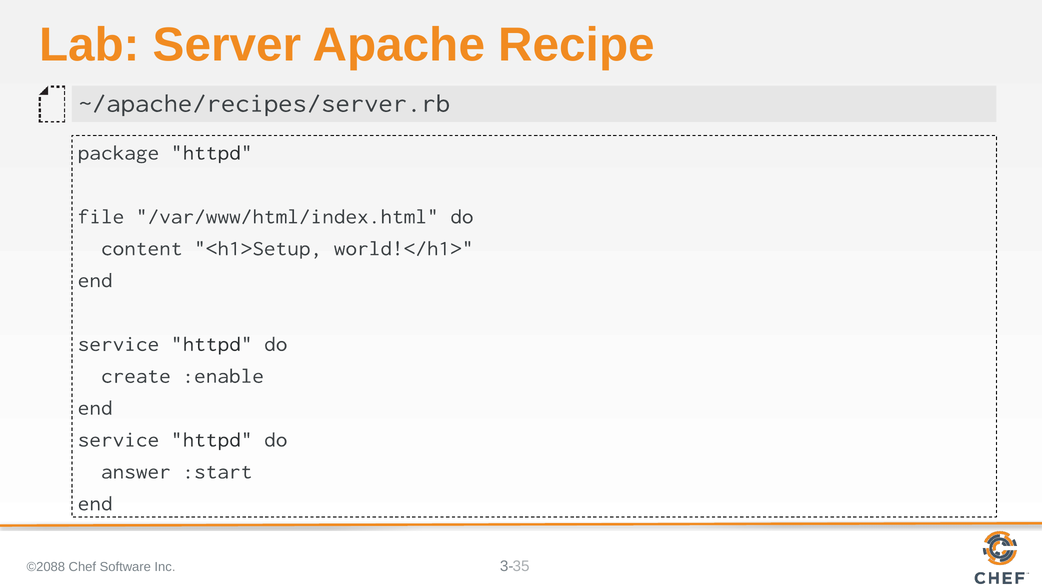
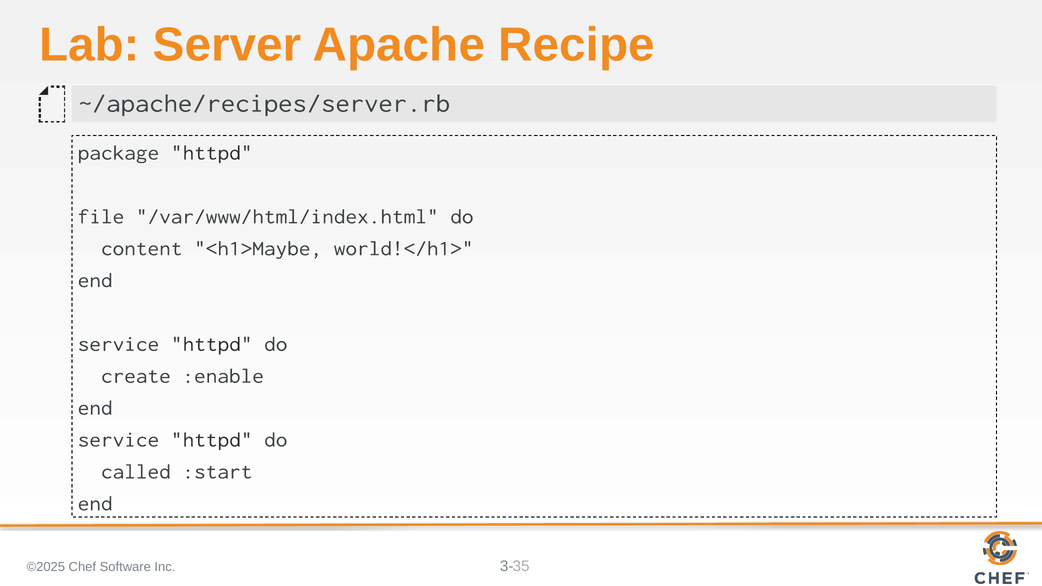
<h1>Setup: <h1>Setup -> <h1>Maybe
answer: answer -> called
©2088: ©2088 -> ©2025
